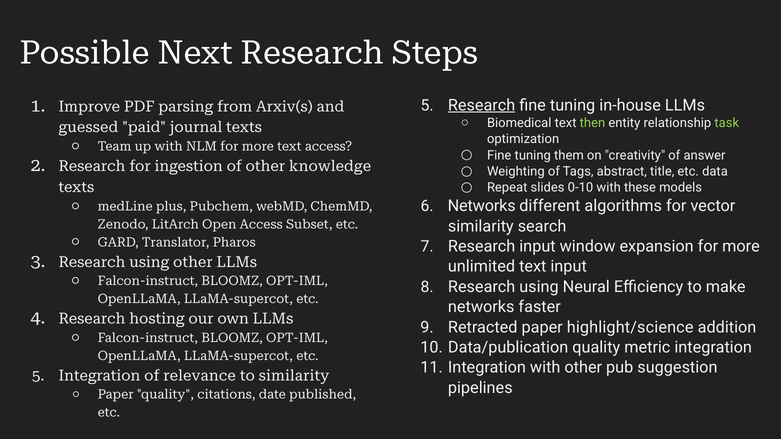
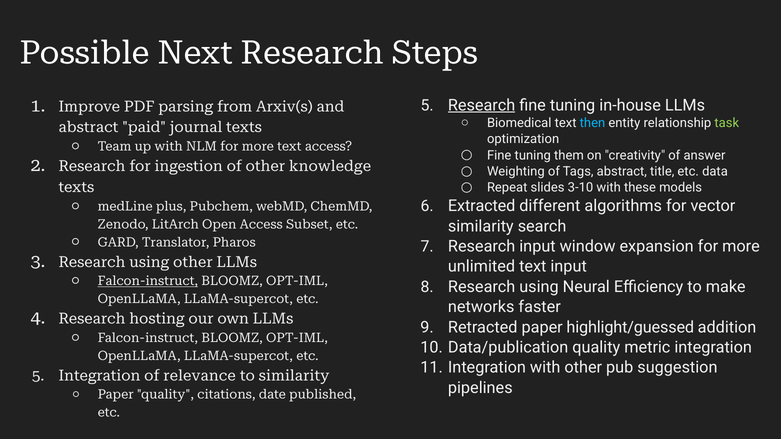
then colour: light green -> light blue
guessed at (88, 128): guessed -> abstract
0-10: 0-10 -> 3-10
Networks at (482, 206): Networks -> Extracted
Falcon-instruct at (148, 281) underline: none -> present
highlight/science: highlight/science -> highlight/guessed
